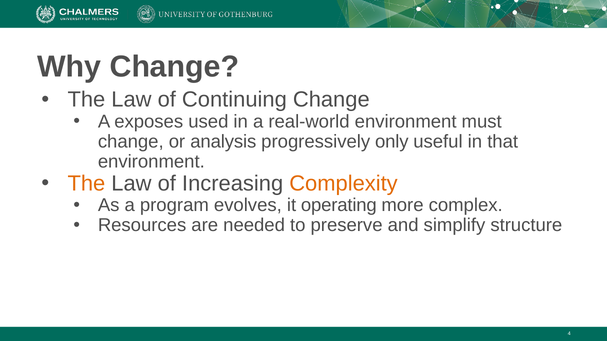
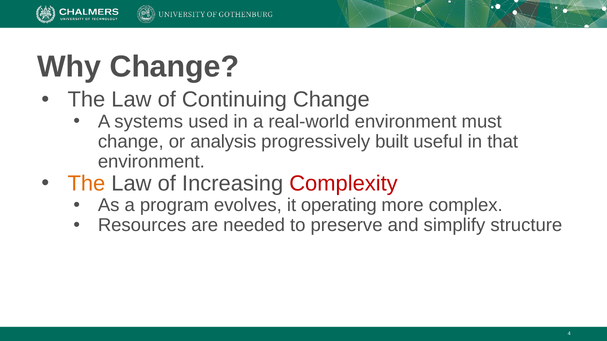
exposes: exposes -> systems
only: only -> built
Complexity colour: orange -> red
